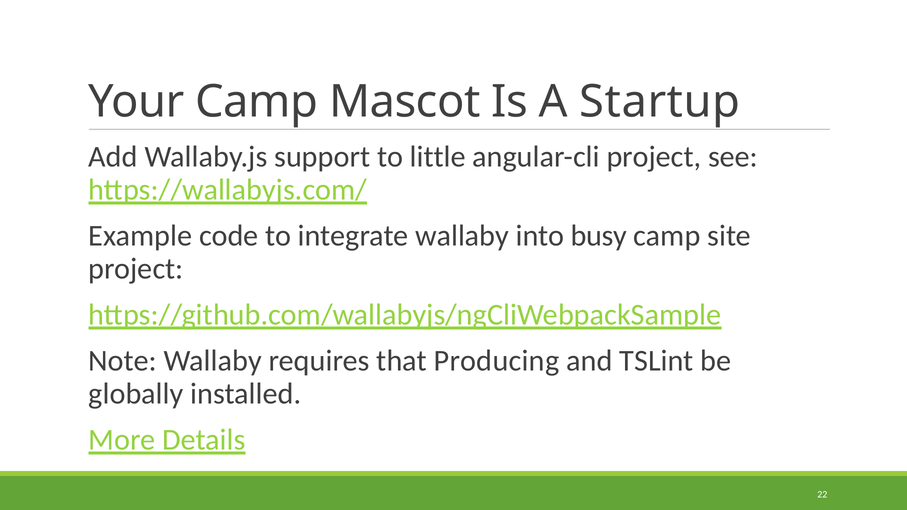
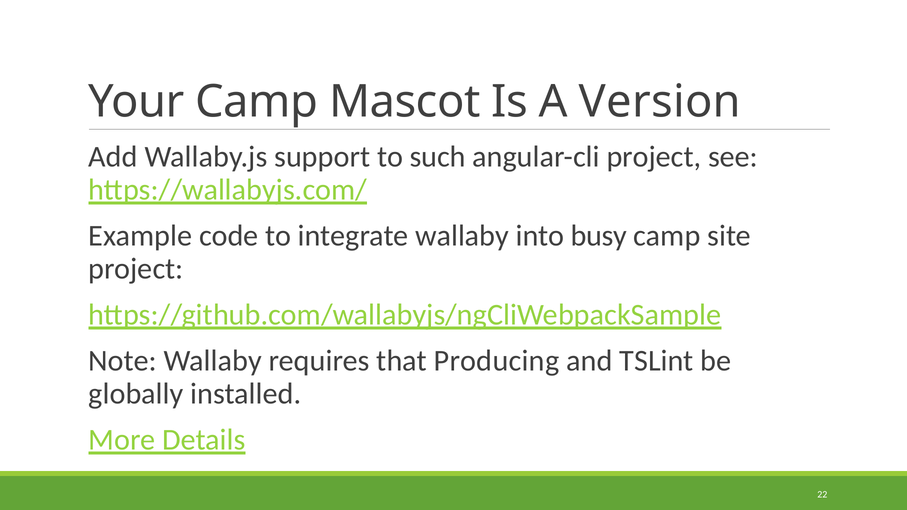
Startup: Startup -> Version
little: little -> such
